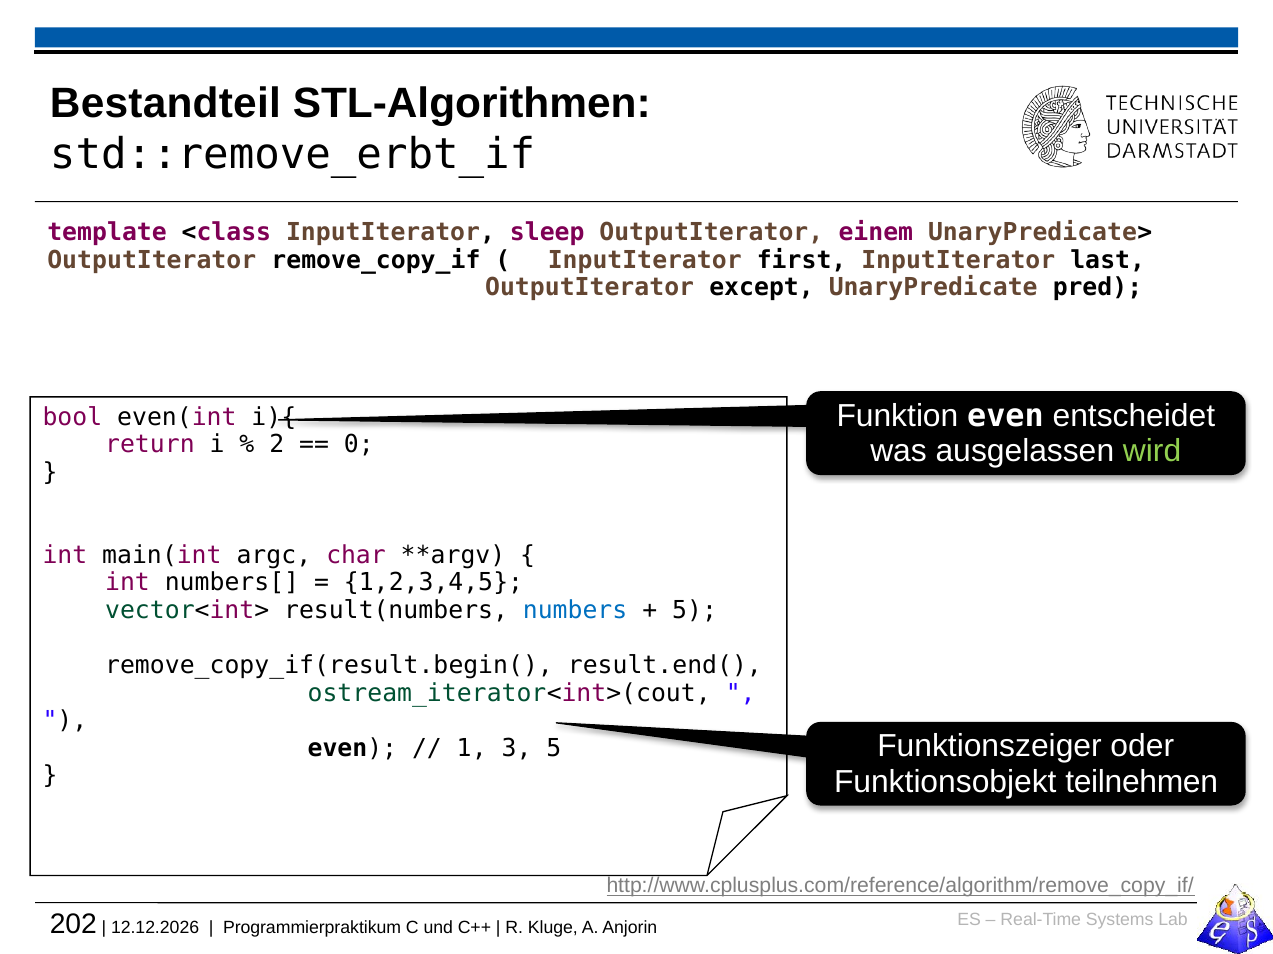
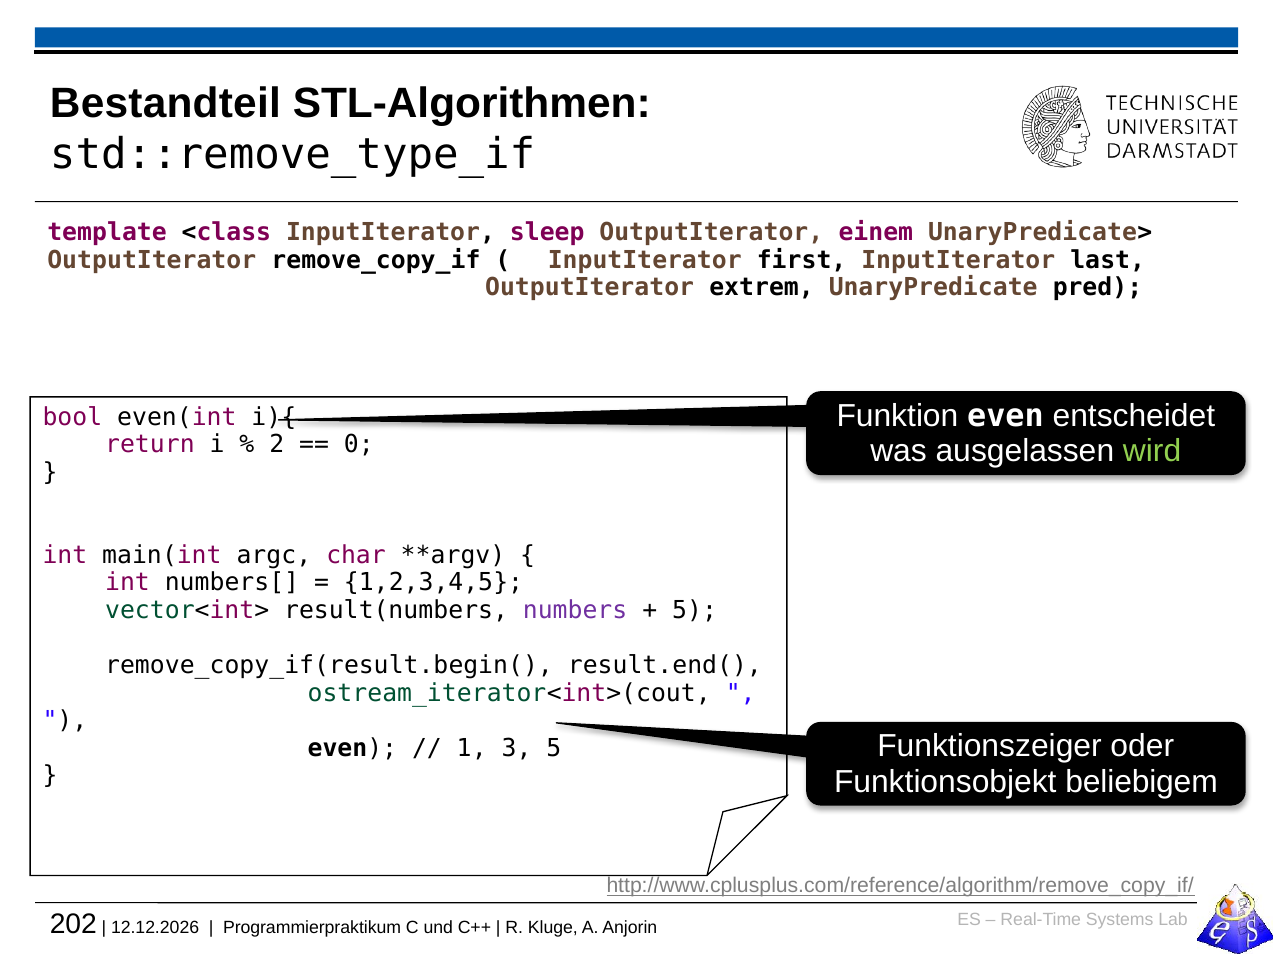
std::remove_erbt_if: std::remove_erbt_if -> std::remove_type_if
except: except -> extrem
numbers colour: blue -> purple
teilnehmen: teilnehmen -> beliebigem
